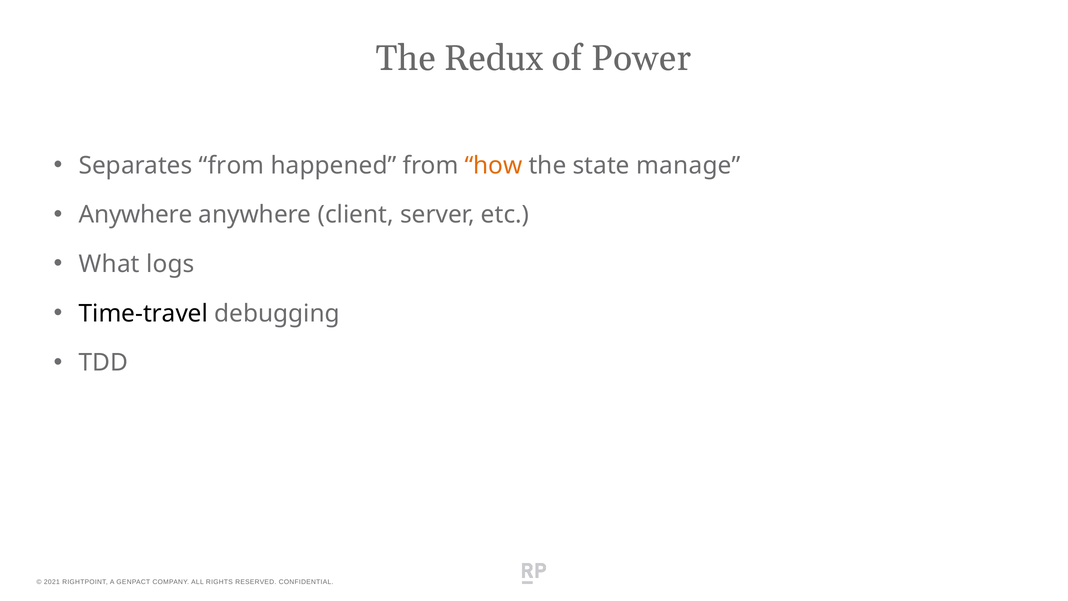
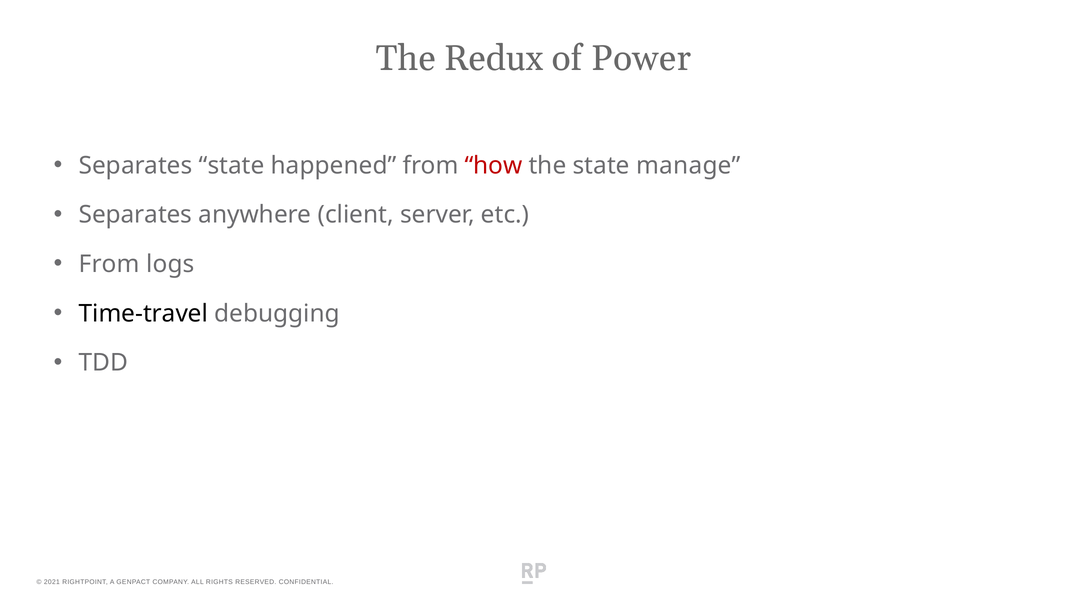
Separates from: from -> state
how colour: orange -> red
Anywhere at (136, 215): Anywhere -> Separates
What at (109, 264): What -> From
